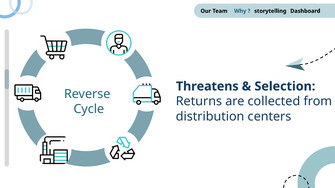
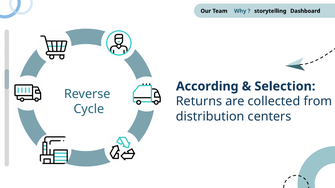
Threatens: Threatens -> According
